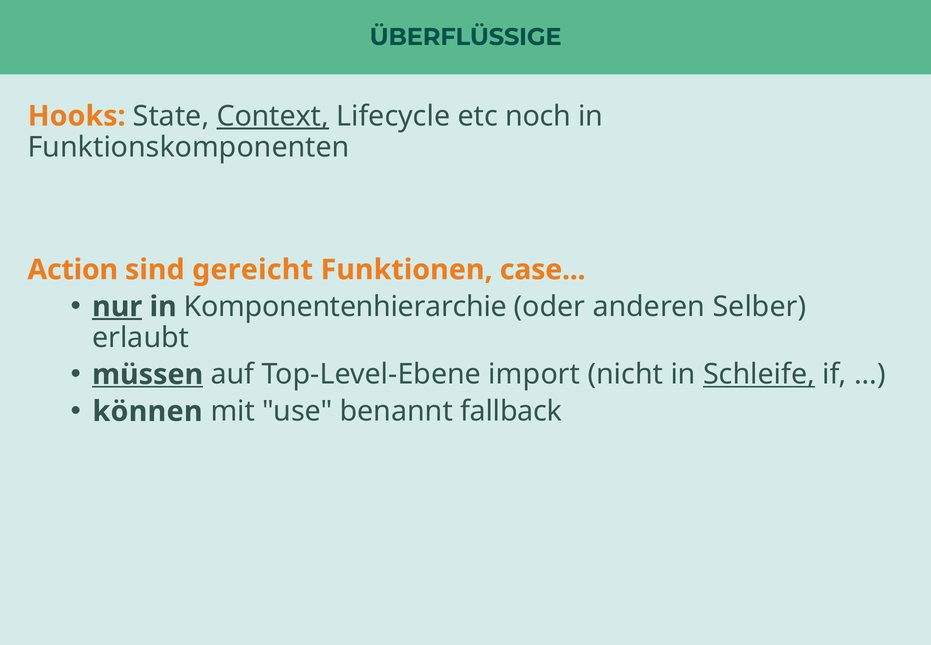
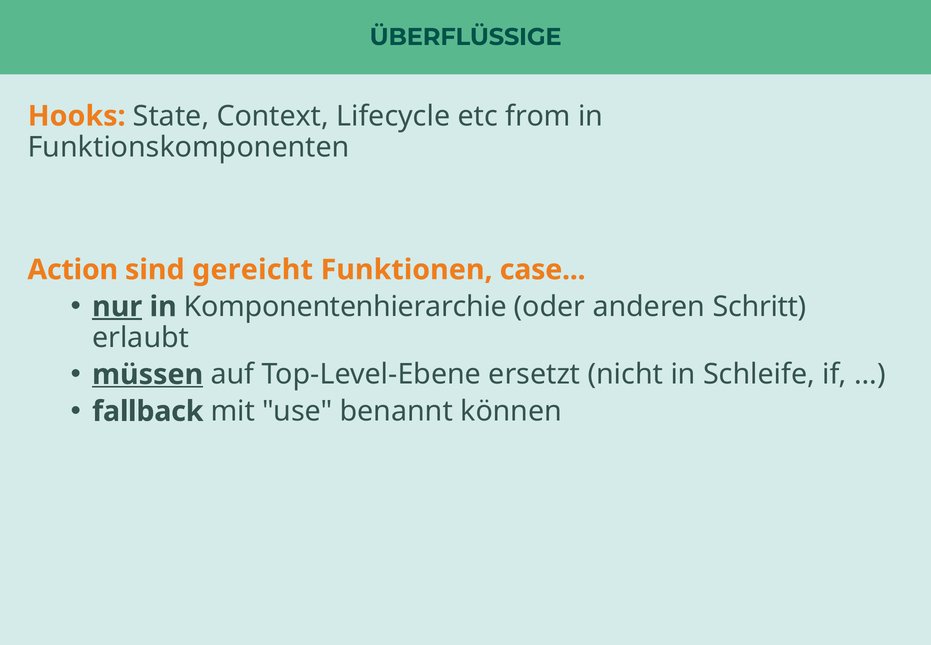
Context underline: present -> none
noch: noch -> from
Selber: Selber -> Schritt
import: import -> ersetzt
Schleife underline: present -> none
können: können -> fallback
fallback: fallback -> können
